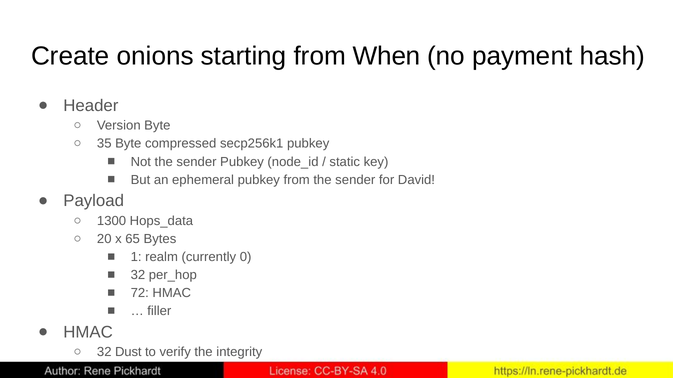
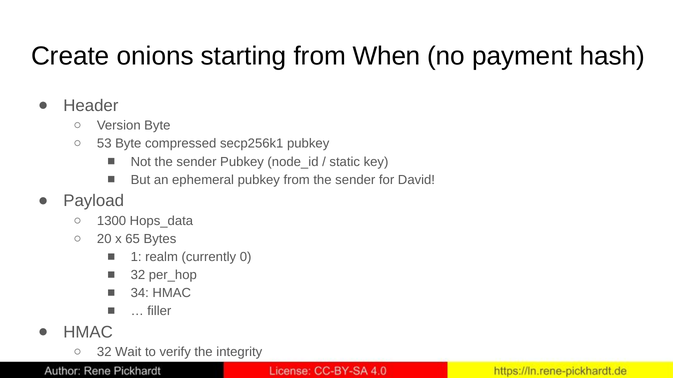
35: 35 -> 53
72: 72 -> 34
Dust: Dust -> Wait
